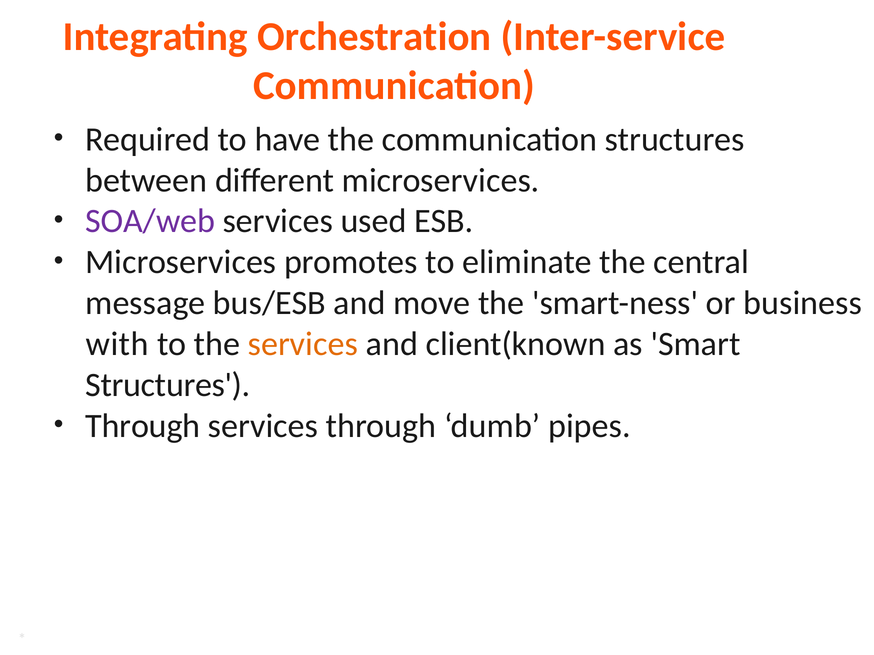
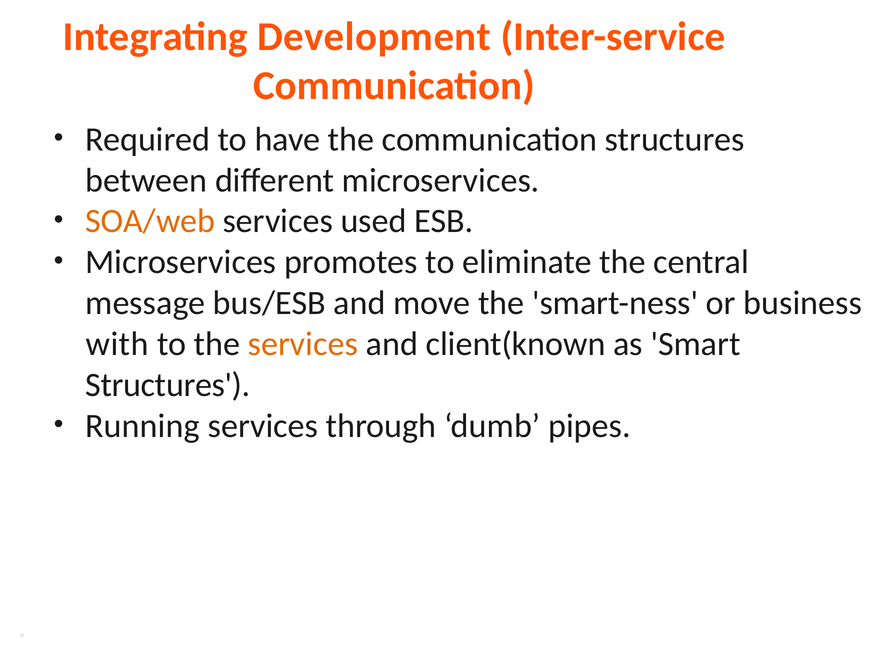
Orchestration: Orchestration -> Development
SOA/web colour: purple -> orange
Through at (143, 426): Through -> Running
